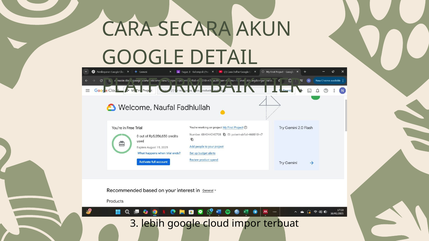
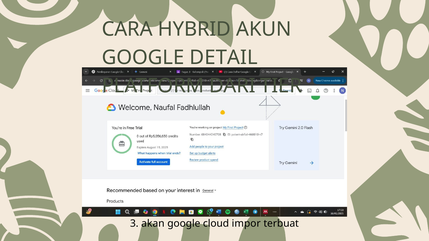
SECARA: SECARA -> HYBRID
BAIK: BAIK -> DARI
lebih: lebih -> akan
